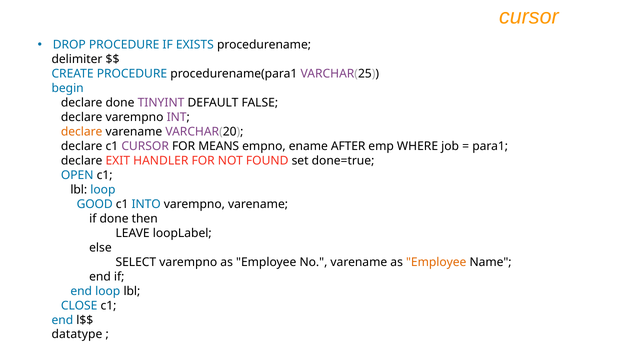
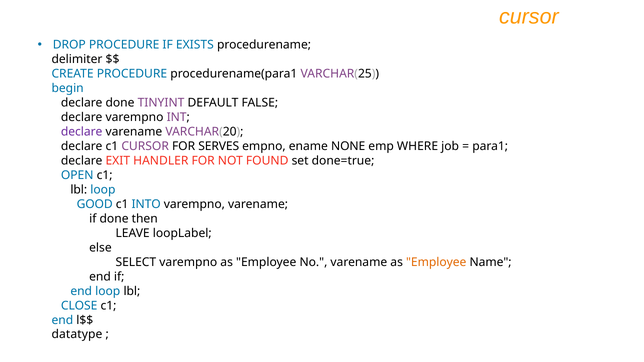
declare at (82, 132) colour: orange -> purple
MEANS: MEANS -> SERVES
AFTER: AFTER -> NONE
